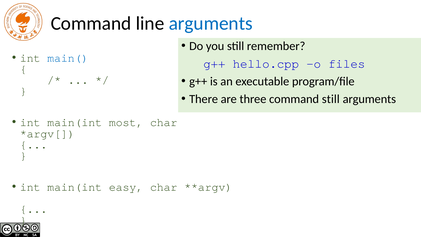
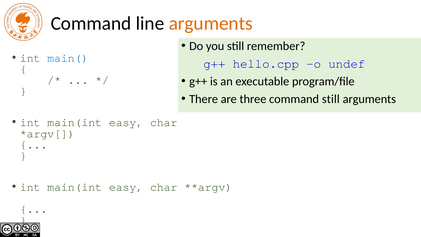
arguments at (211, 23) colour: blue -> orange
files: files -> undef
most at (126, 122): most -> easy
